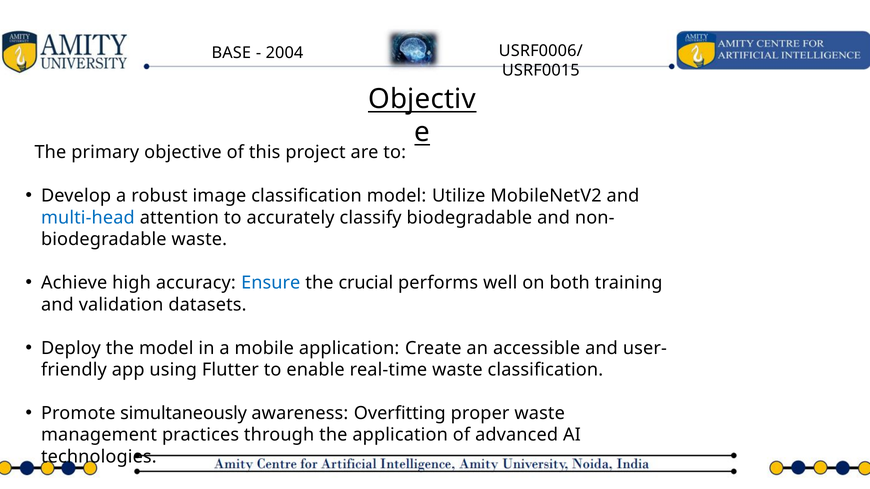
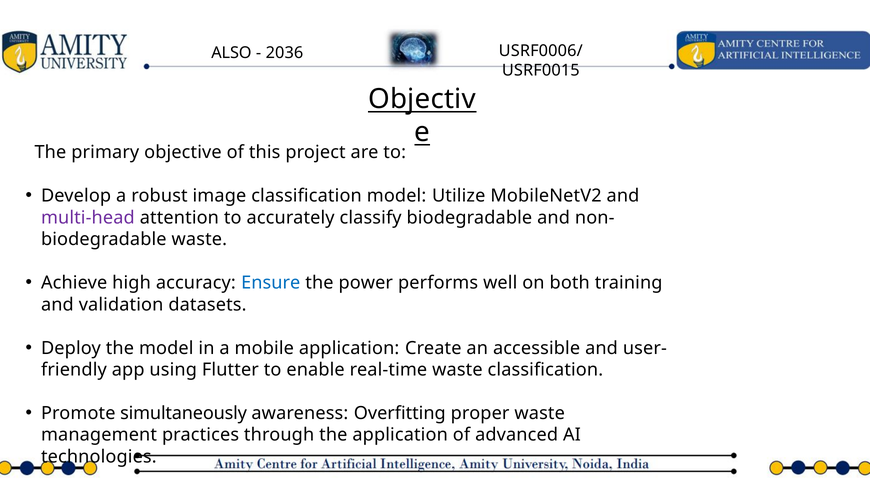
BASE: BASE -> ALSO
2004: 2004 -> 2036
multi-head colour: blue -> purple
crucial: crucial -> power
